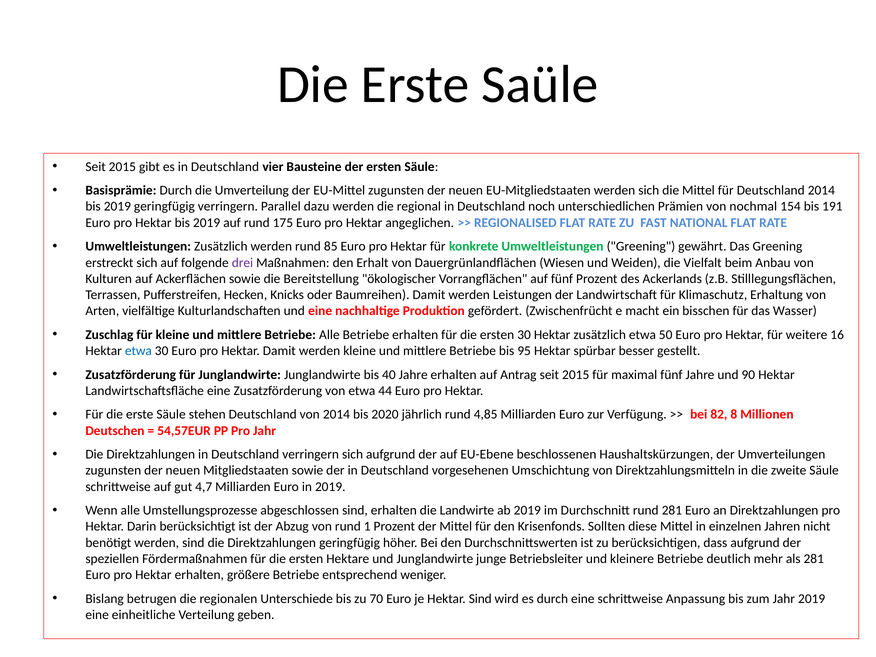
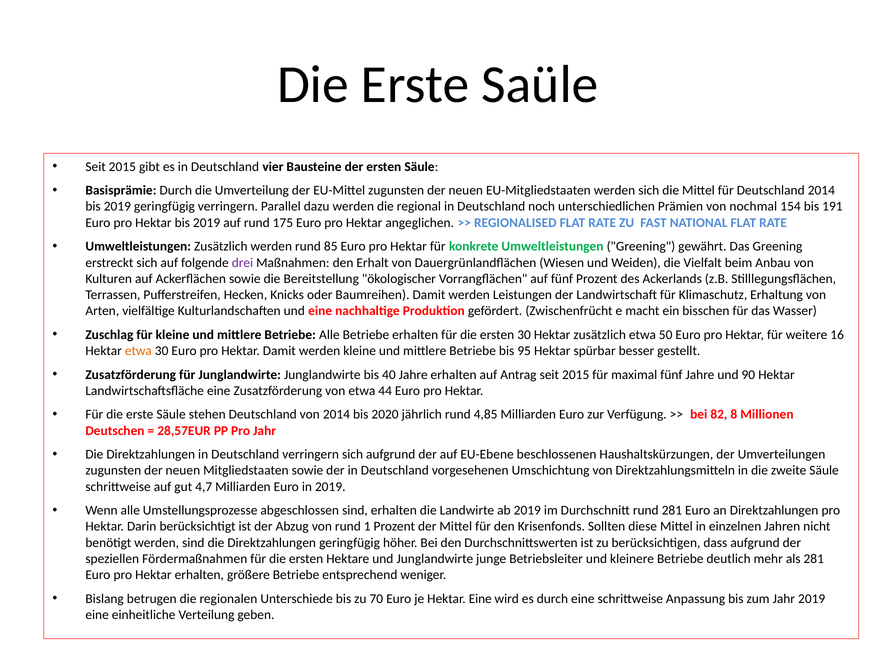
etwa at (138, 351) colour: blue -> orange
54,57EUR: 54,57EUR -> 28,57EUR
Hektar Sind: Sind -> Eine
